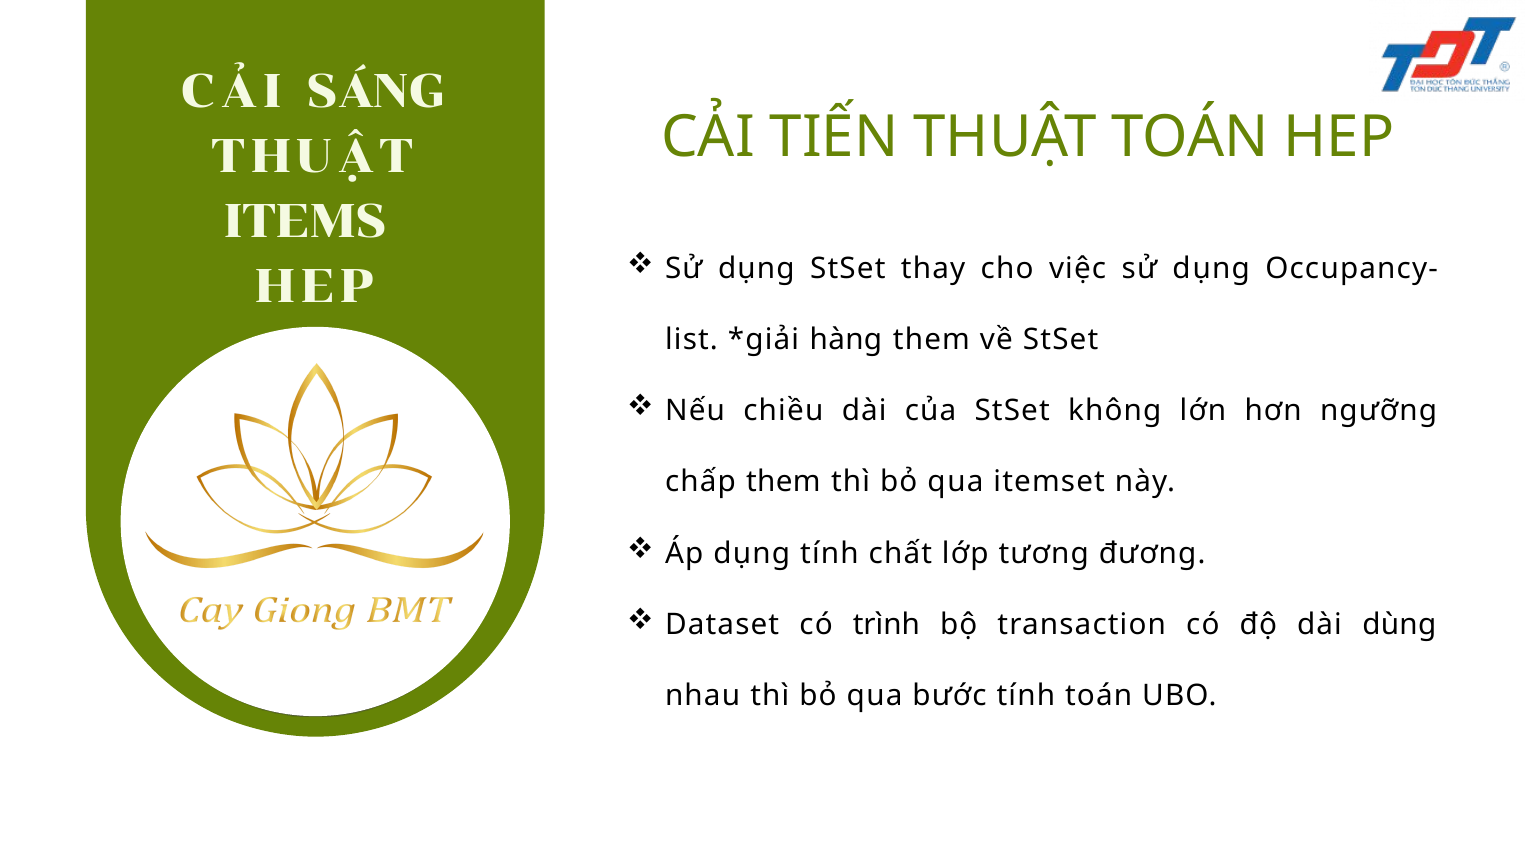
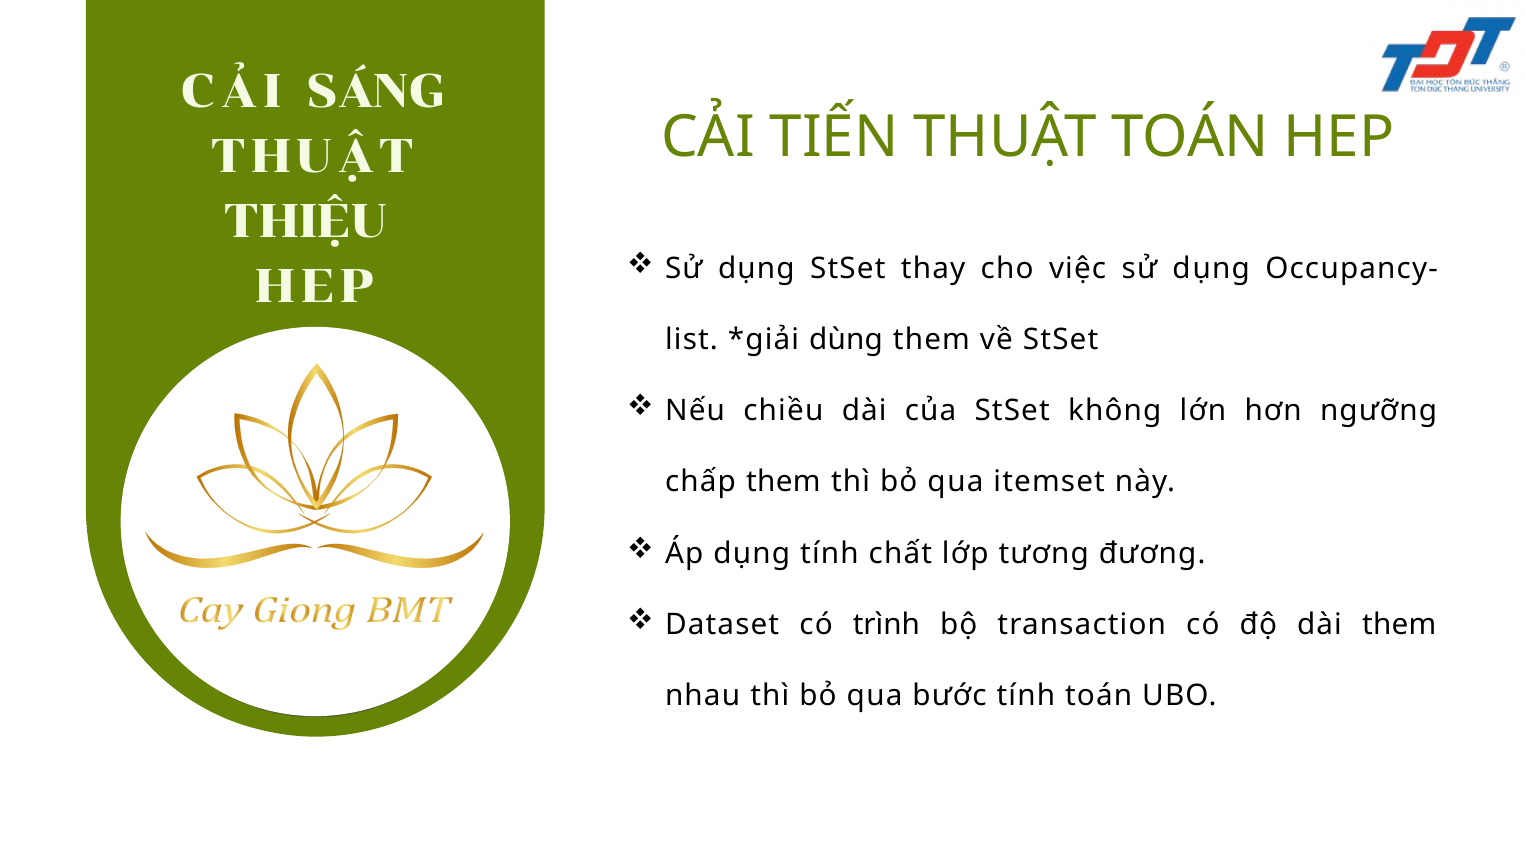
ITEMS: ITEMS -> THIỆU
hàng: hàng -> dùng
dài dùng: dùng -> them
